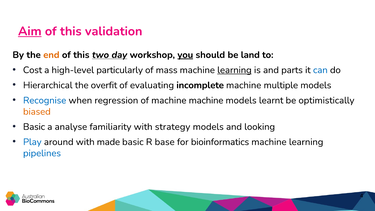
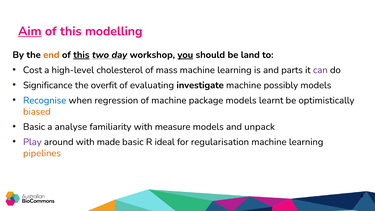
validation: validation -> modelling
this at (81, 55) underline: none -> present
particularly: particularly -> cholesterol
learning at (234, 70) underline: present -> none
can colour: blue -> purple
Hierarchical: Hierarchical -> Significance
incomplete: incomplete -> investigate
multiple: multiple -> possibly
machine machine: machine -> package
strategy: strategy -> measure
looking: looking -> unpack
Play colour: blue -> purple
base: base -> ideal
bioinformatics: bioinformatics -> regularisation
pipelines colour: blue -> orange
